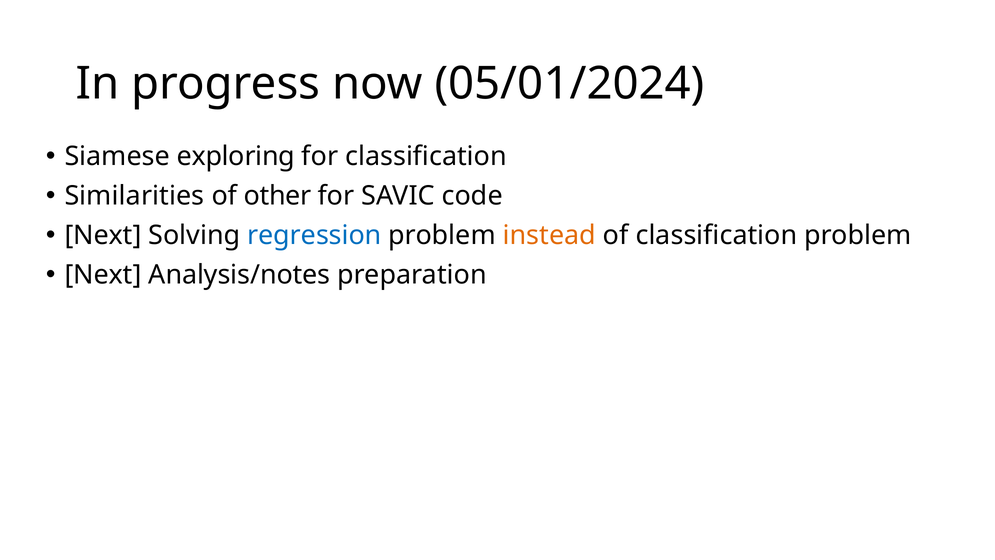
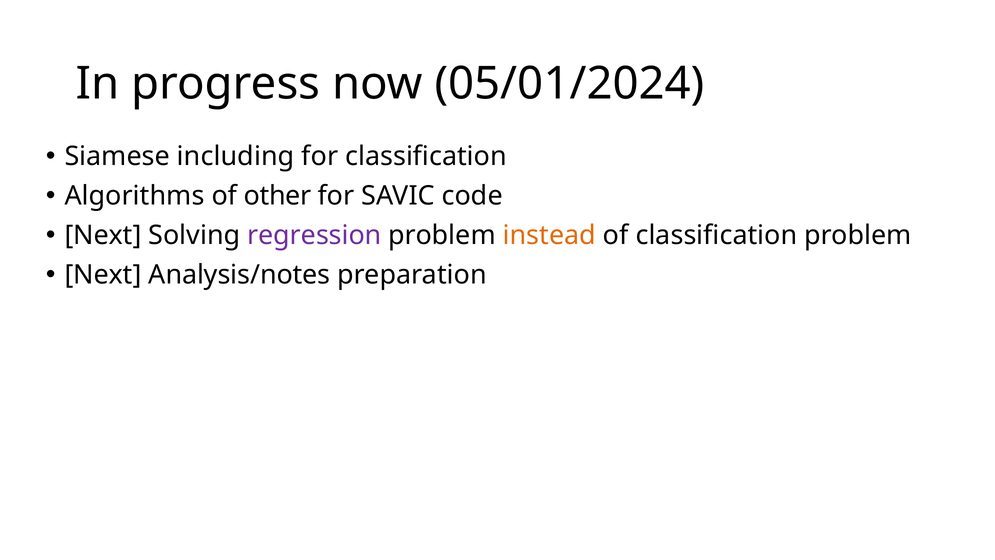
exploring: exploring -> including
Similarities: Similarities -> Algorithms
regression colour: blue -> purple
